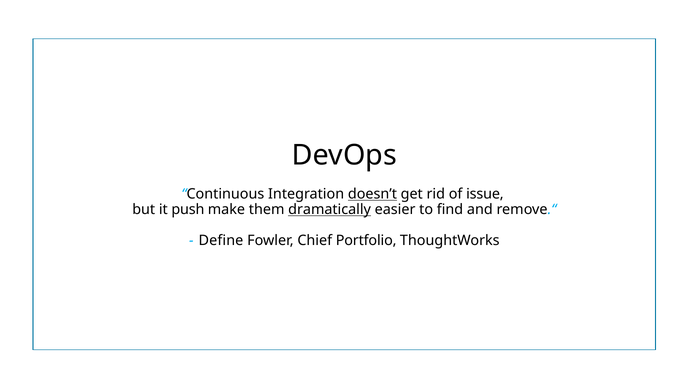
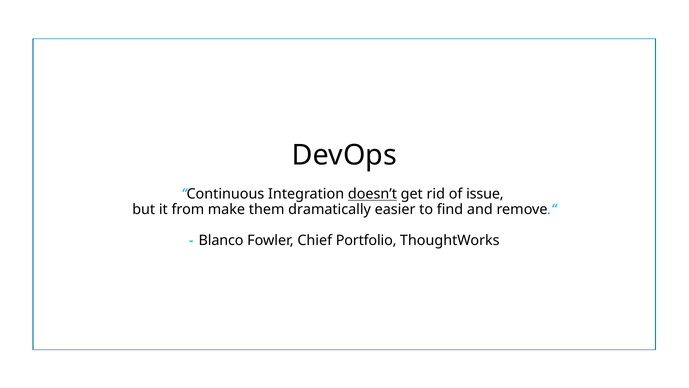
push: push -> from
dramatically underline: present -> none
Define: Define -> Blanco
